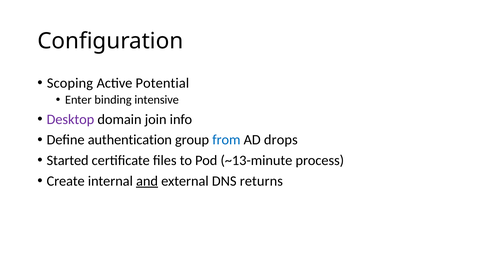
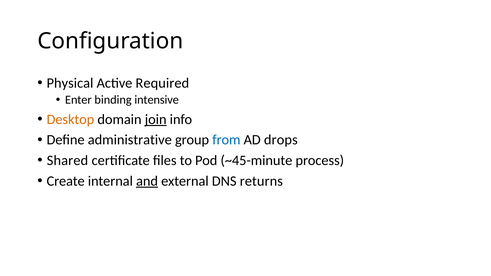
Scoping: Scoping -> Physical
Potential: Potential -> Required
Desktop colour: purple -> orange
join underline: none -> present
authentication: authentication -> administrative
Started: Started -> Shared
~13-minute: ~13-minute -> ~45-minute
